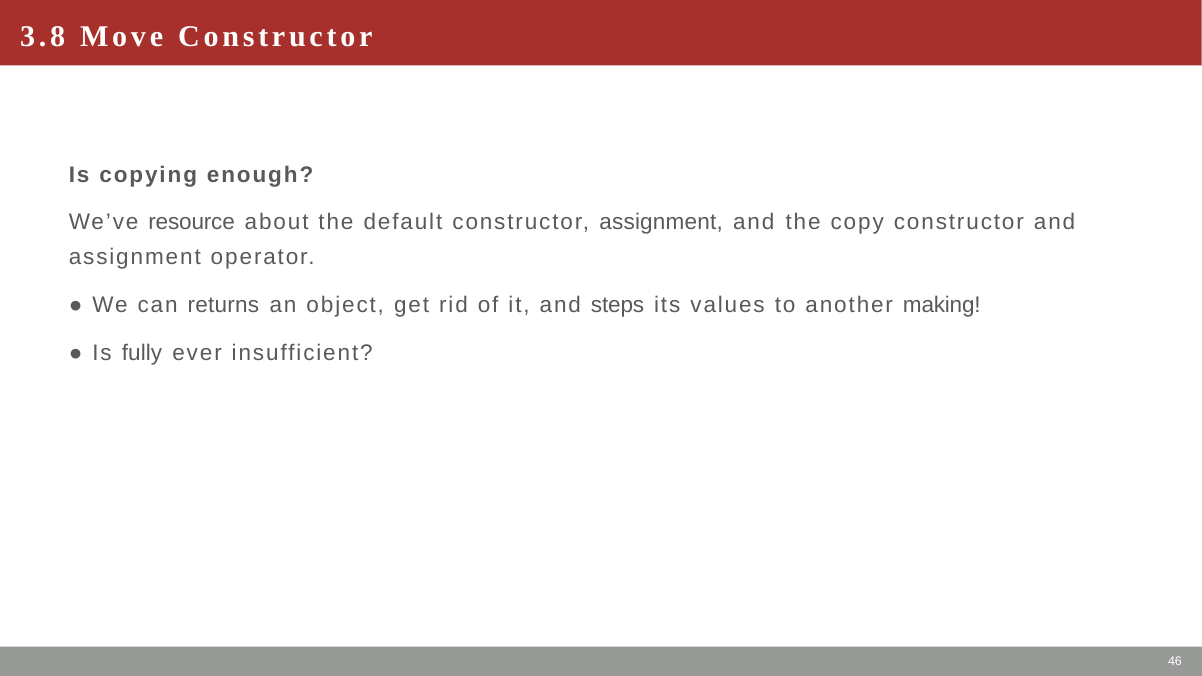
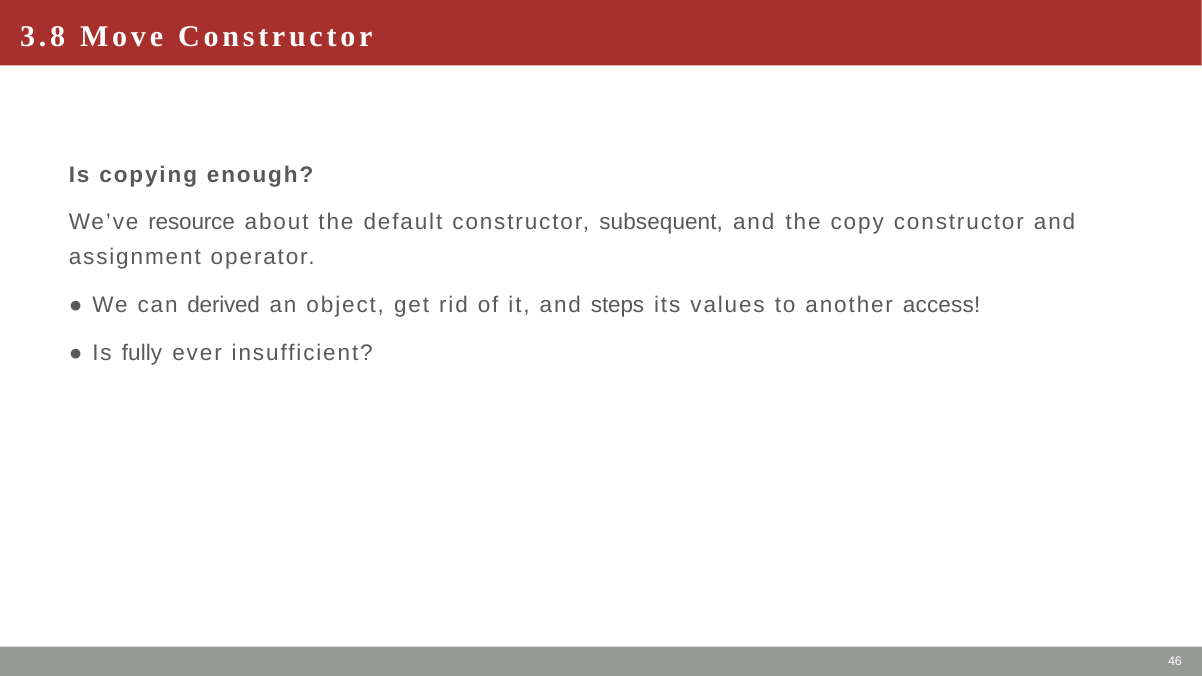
constructor assignment: assignment -> subsequent
returns: returns -> derived
making: making -> access
